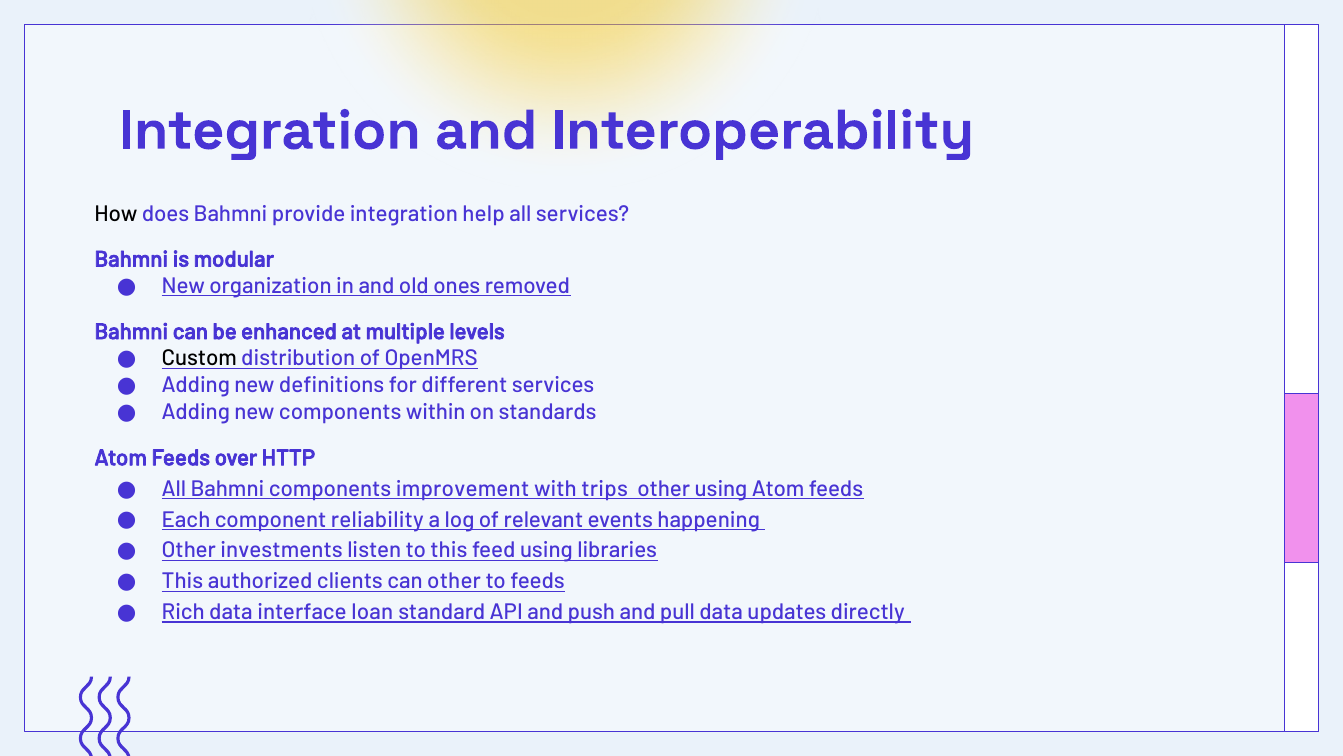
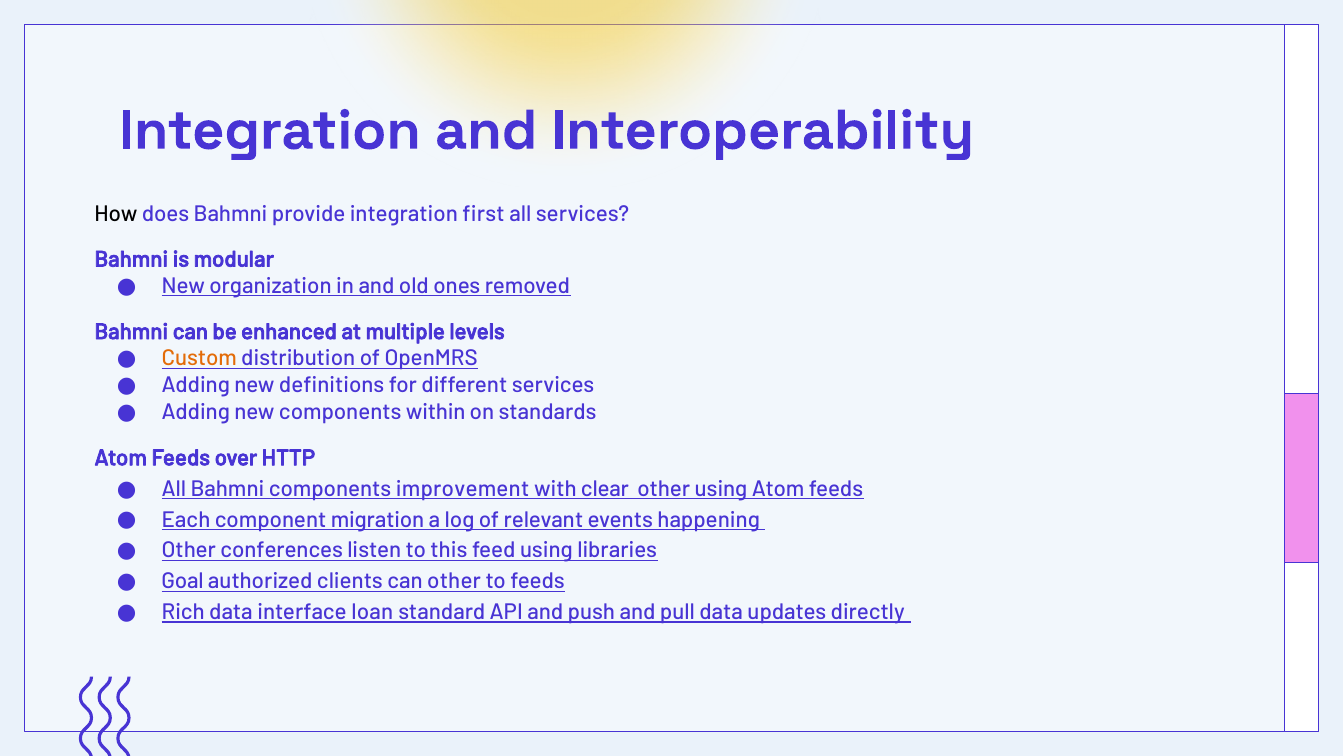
help: help -> first
Custom colour: black -> orange
trips: trips -> clear
reliability: reliability -> migration
investments: investments -> conferences
This at (182, 581): This -> Goal
